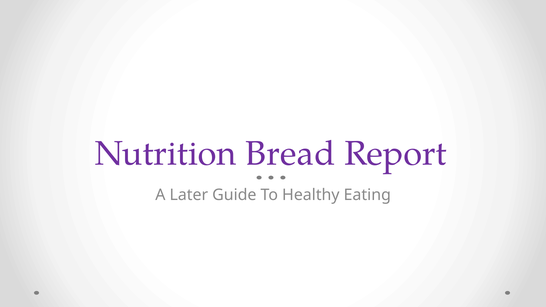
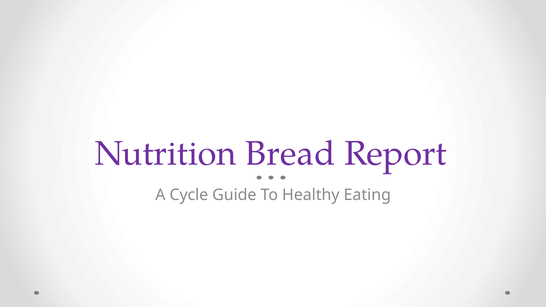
Later: Later -> Cycle
